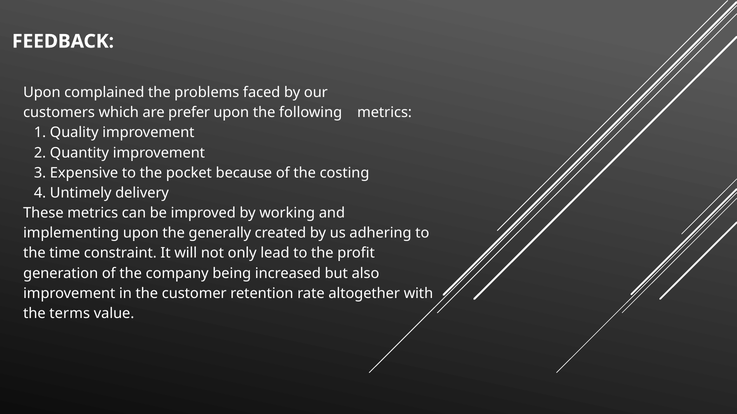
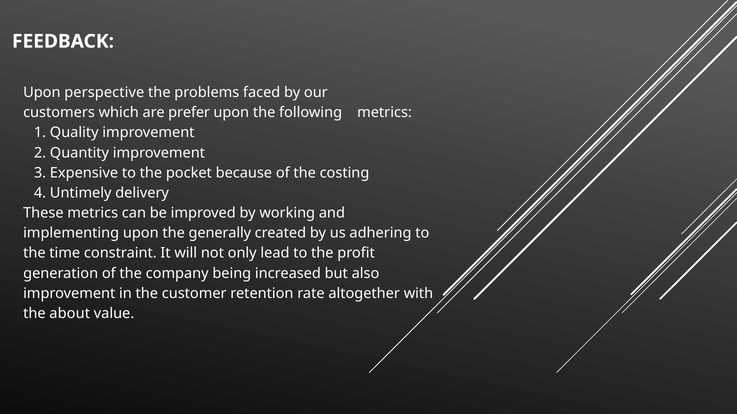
complained: complained -> perspective
terms: terms -> about
